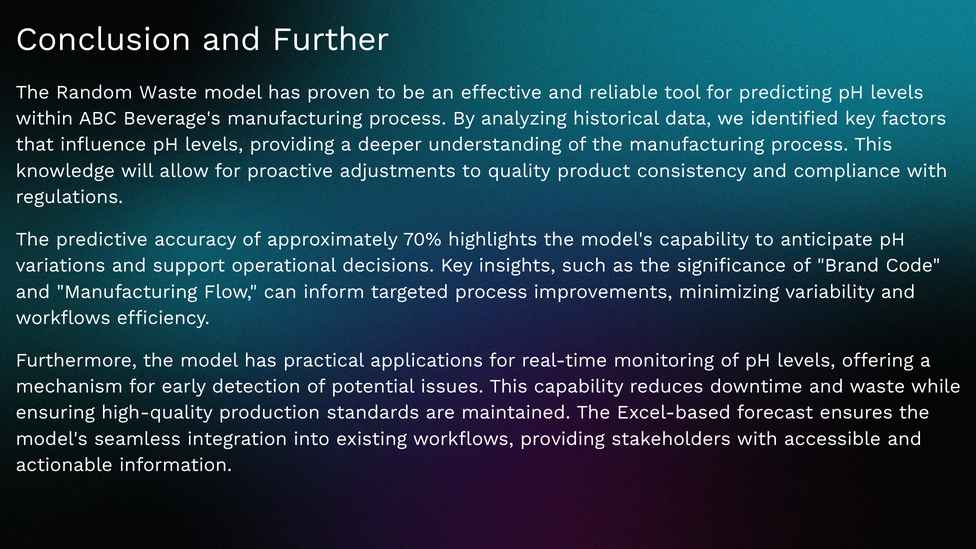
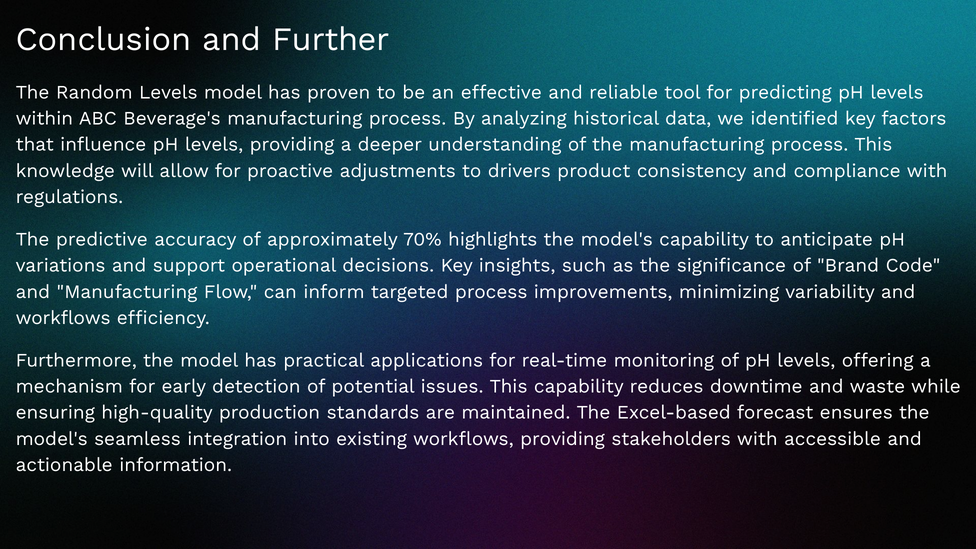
Random Waste: Waste -> Levels
quality: quality -> drivers
